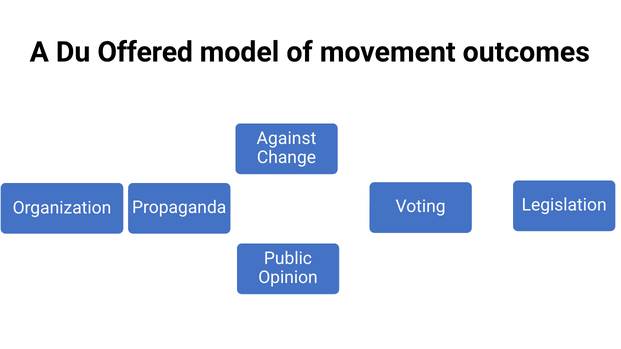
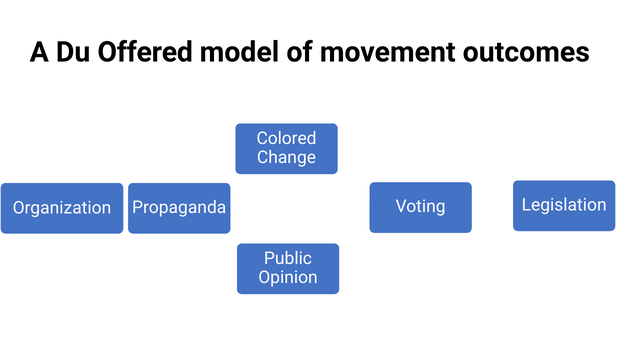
Against: Against -> Colored
